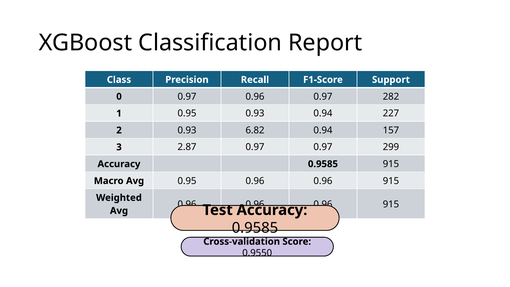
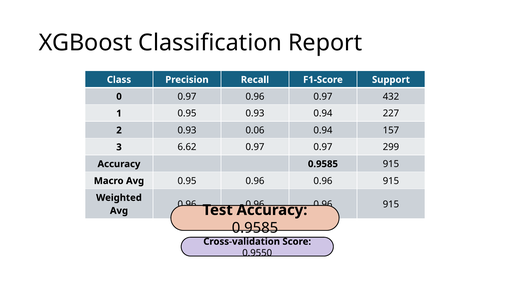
282: 282 -> 432
6.82: 6.82 -> 0.06
2.87: 2.87 -> 6.62
